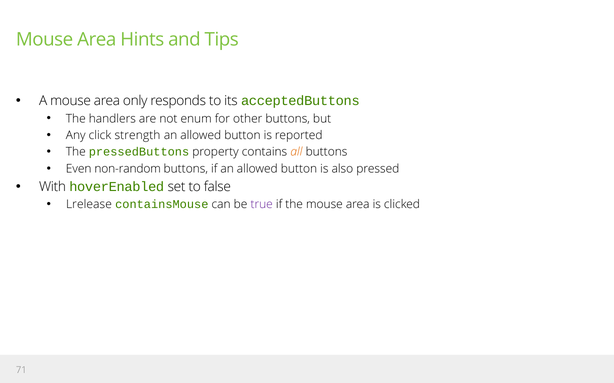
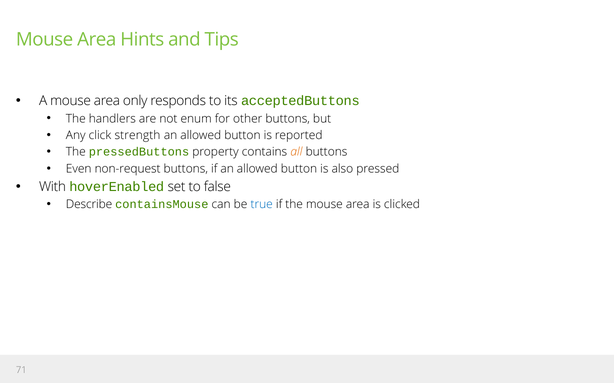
non-random: non-random -> non-request
Lrelease: Lrelease -> Describe
true colour: purple -> blue
